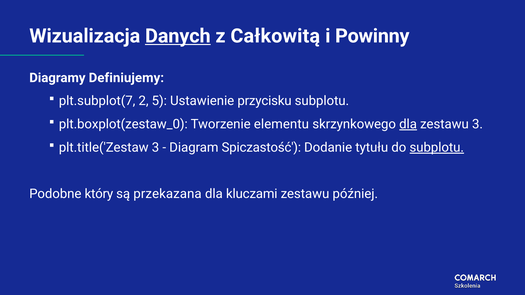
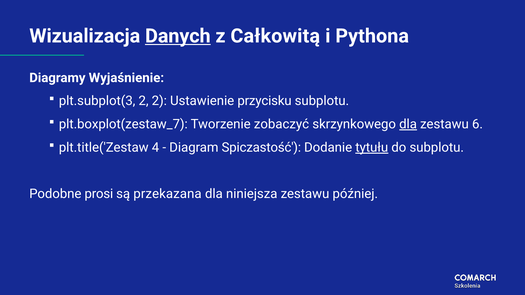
Powinny: Powinny -> Pythona
Definiujemy: Definiujemy -> Wyjaśnienie
plt.subplot(7: plt.subplot(7 -> plt.subplot(3
2 5: 5 -> 2
plt.boxplot(zestaw_0: plt.boxplot(zestaw_0 -> plt.boxplot(zestaw_7
elementu: elementu -> zobaczyć
zestawu 3: 3 -> 6
plt.title('Zestaw 3: 3 -> 4
tytułu underline: none -> present
subplotu at (437, 148) underline: present -> none
który: który -> prosi
kluczami: kluczami -> niniejsza
